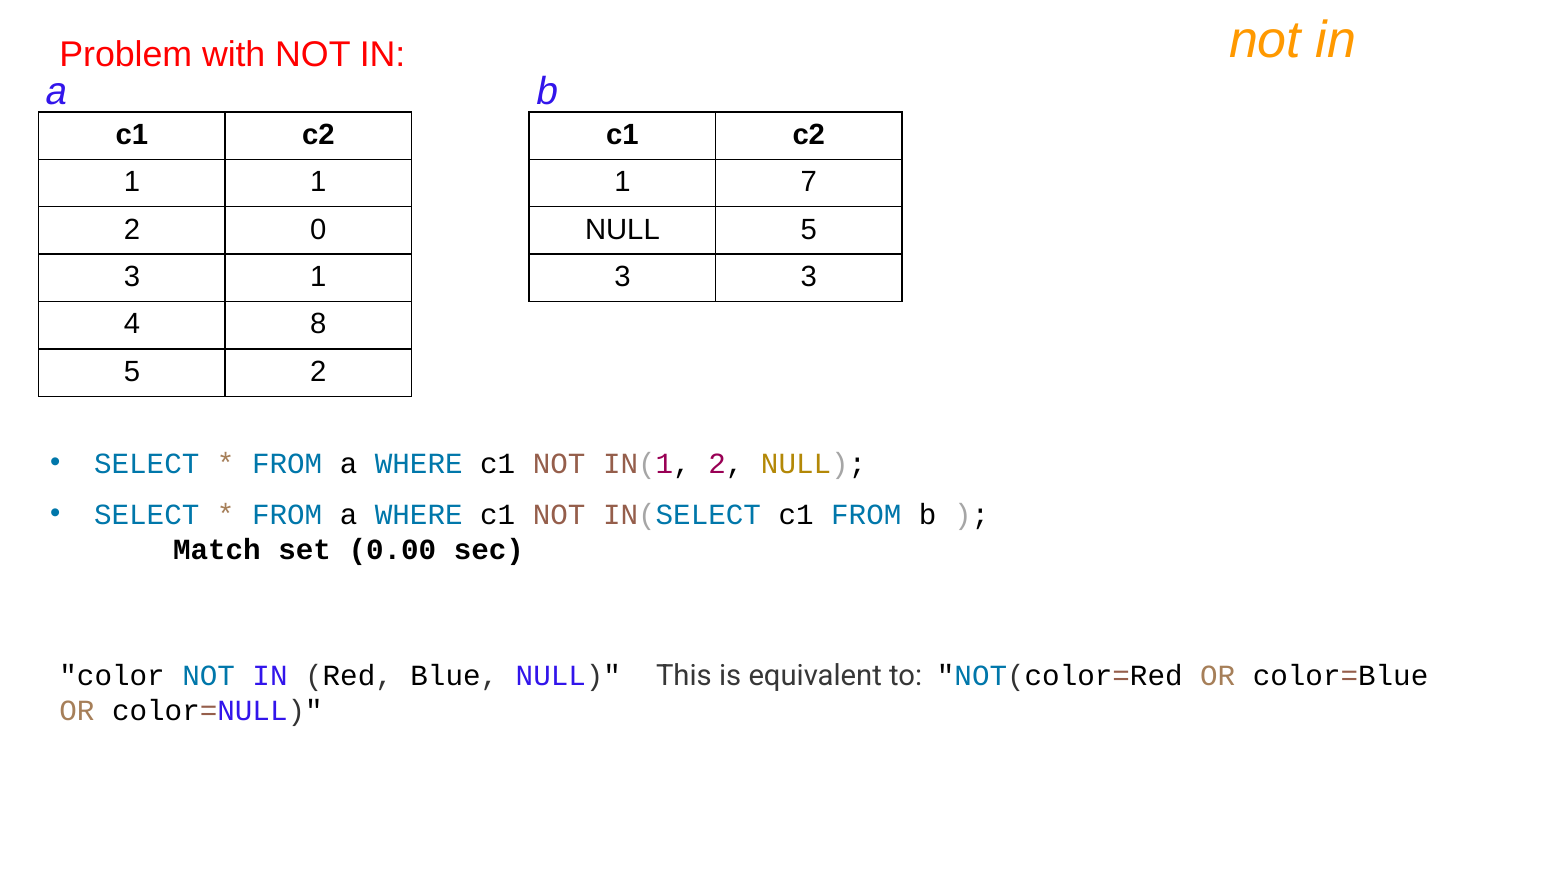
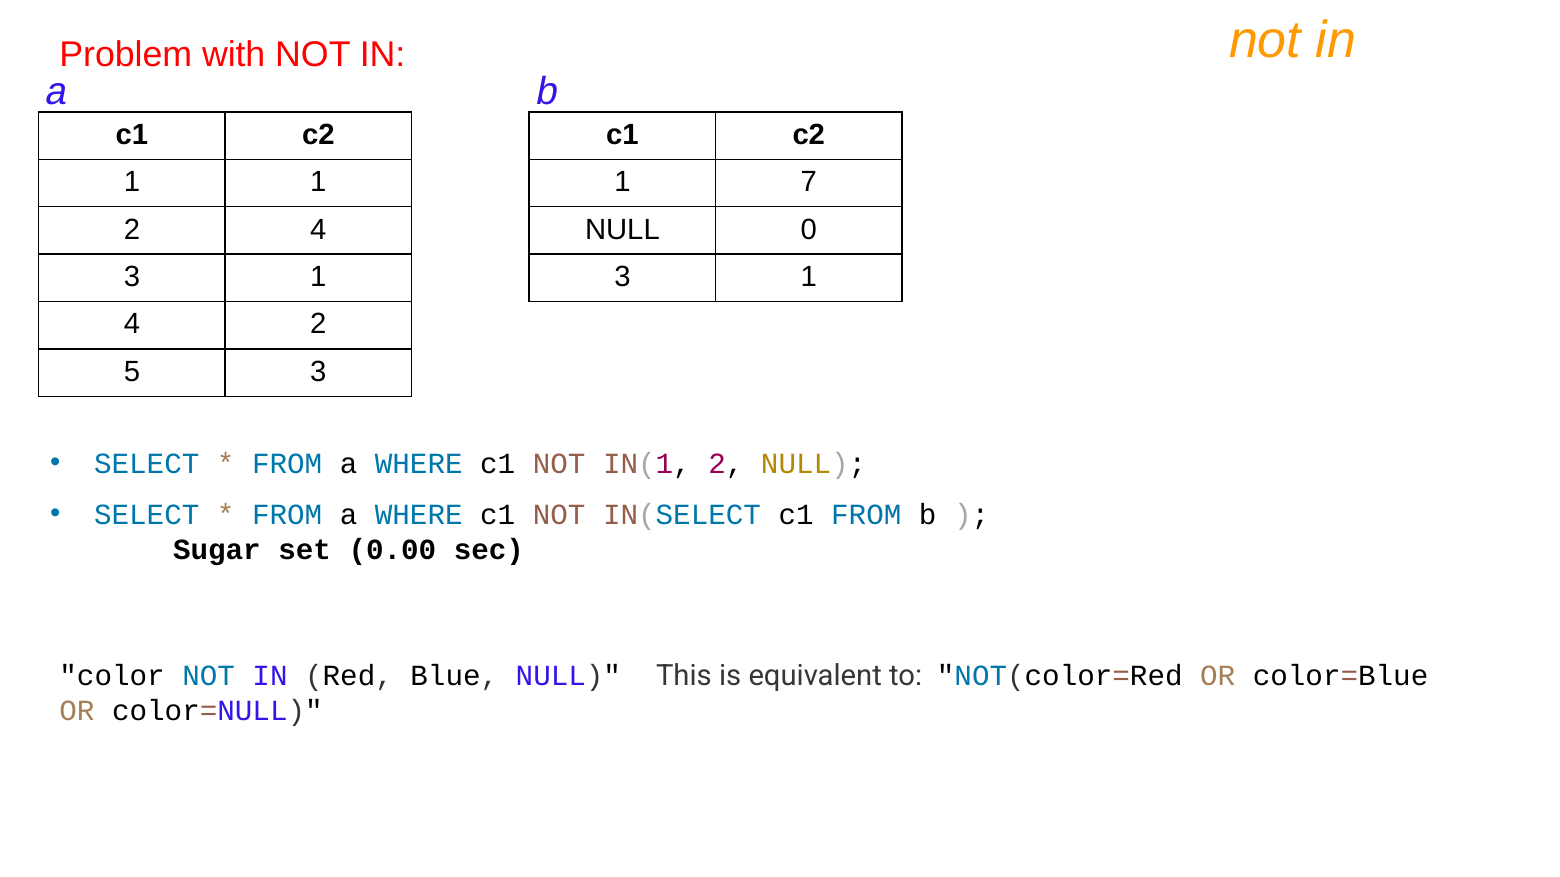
2 0: 0 -> 4
NULL 5: 5 -> 0
3 at (809, 277): 3 -> 1
4 8: 8 -> 2
5 2: 2 -> 3
Match: Match -> Sugar
